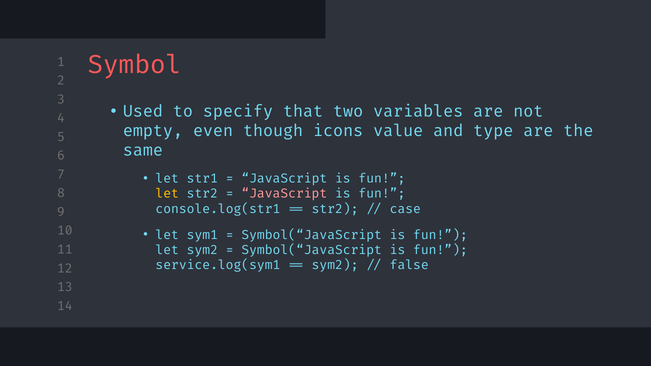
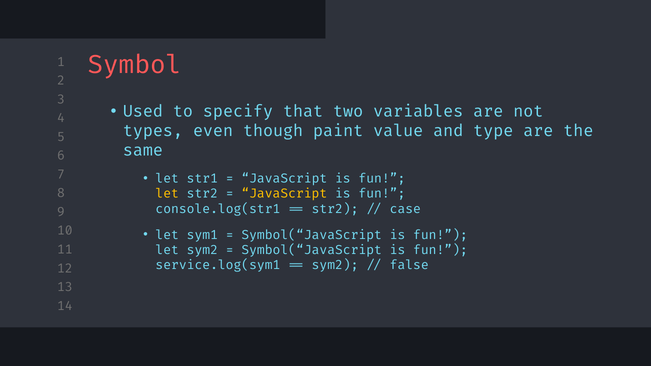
empty: empty -> types
icons: icons -> paint
JavaScript at (284, 194) colour: pink -> yellow
